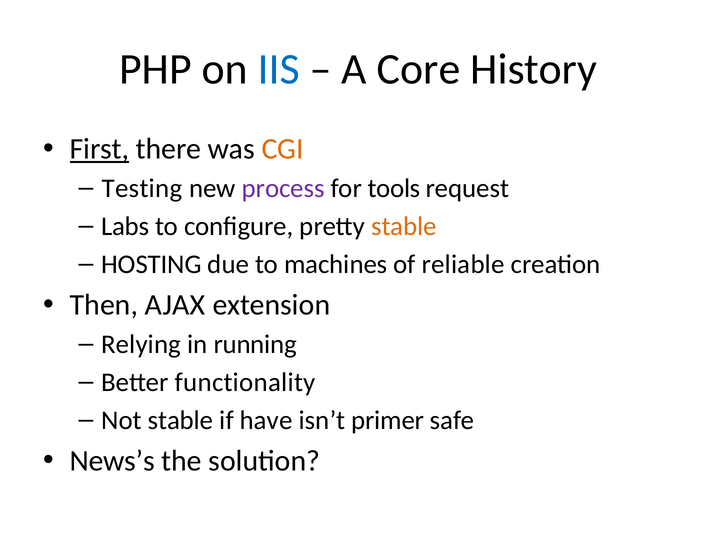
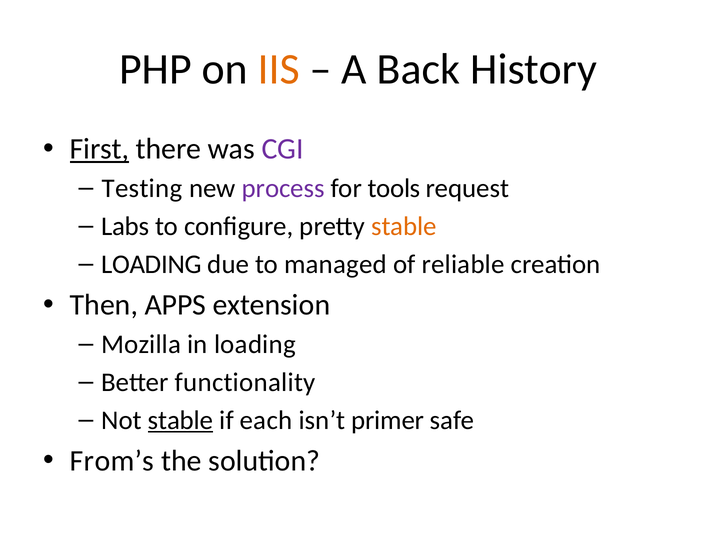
IIS colour: blue -> orange
Core: Core -> Back
CGI colour: orange -> purple
HOSTING at (151, 264): HOSTING -> LOADING
machines: machines -> managed
AJAX: AJAX -> APPS
Relying: Relying -> Mozilla
in running: running -> loading
stable at (181, 420) underline: none -> present
have: have -> each
News’s: News’s -> From’s
